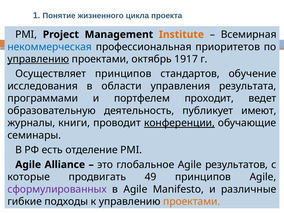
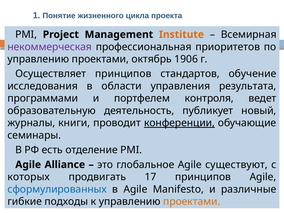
некоммерческая colour: blue -> purple
управлению at (38, 59) underline: present -> none
1917: 1917 -> 1906
проходит: проходит -> контроля
имеют: имеют -> новый
результатов: результатов -> существуют
которые: которые -> которых
49: 49 -> 17
сформулированных colour: purple -> blue
